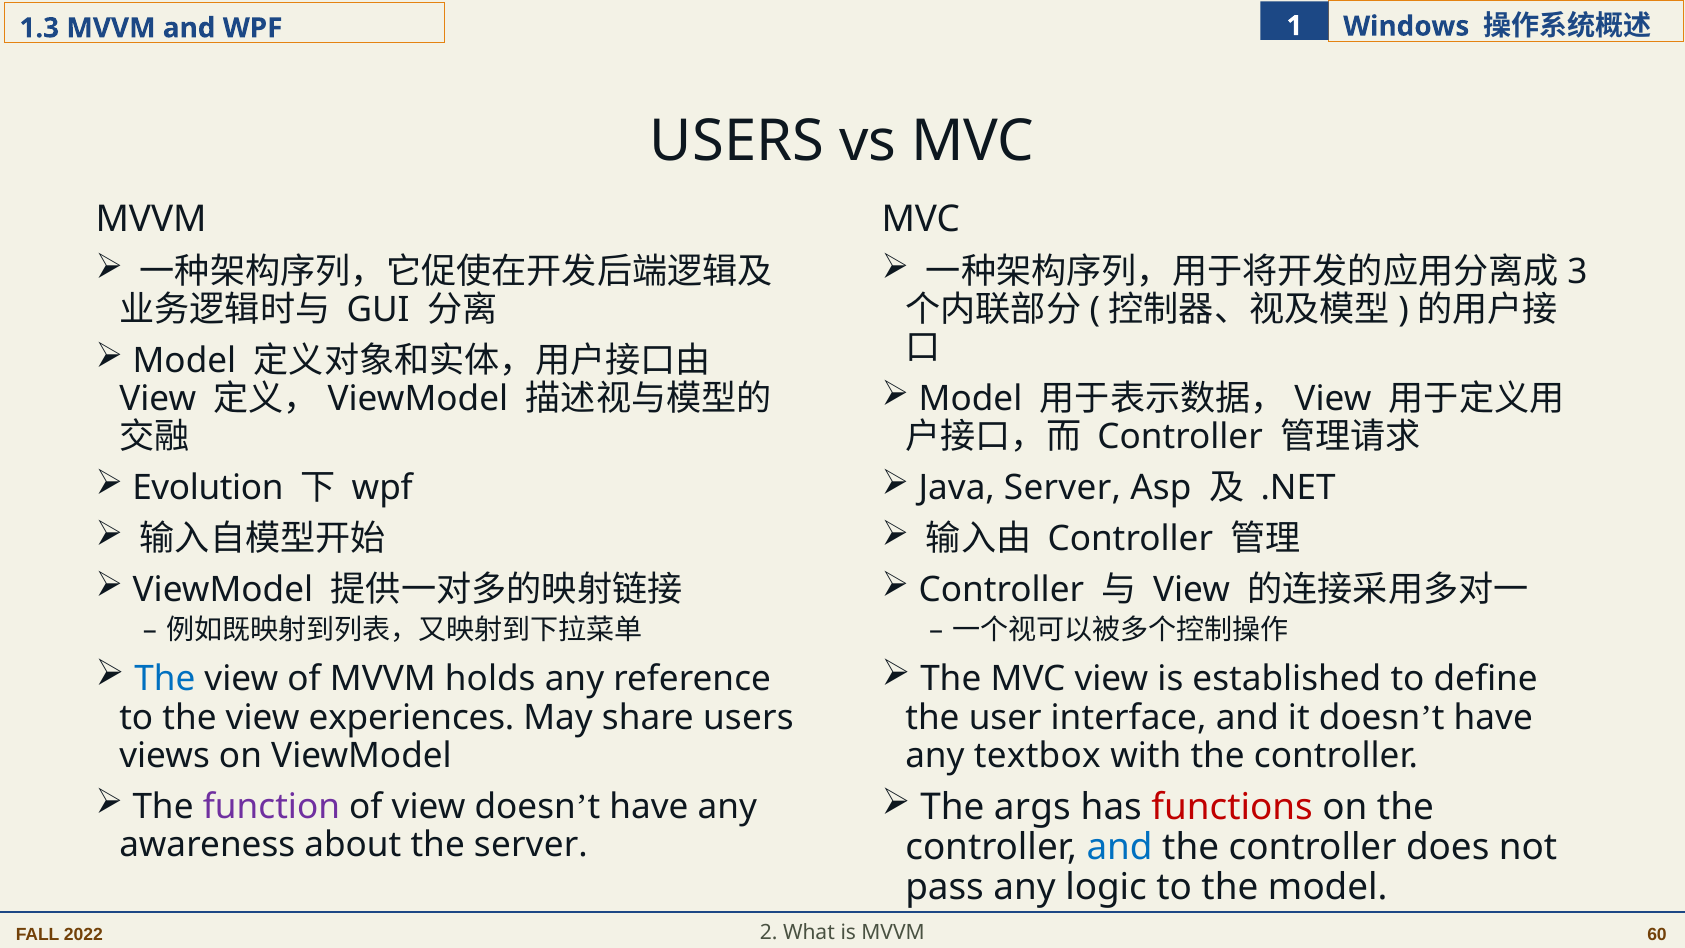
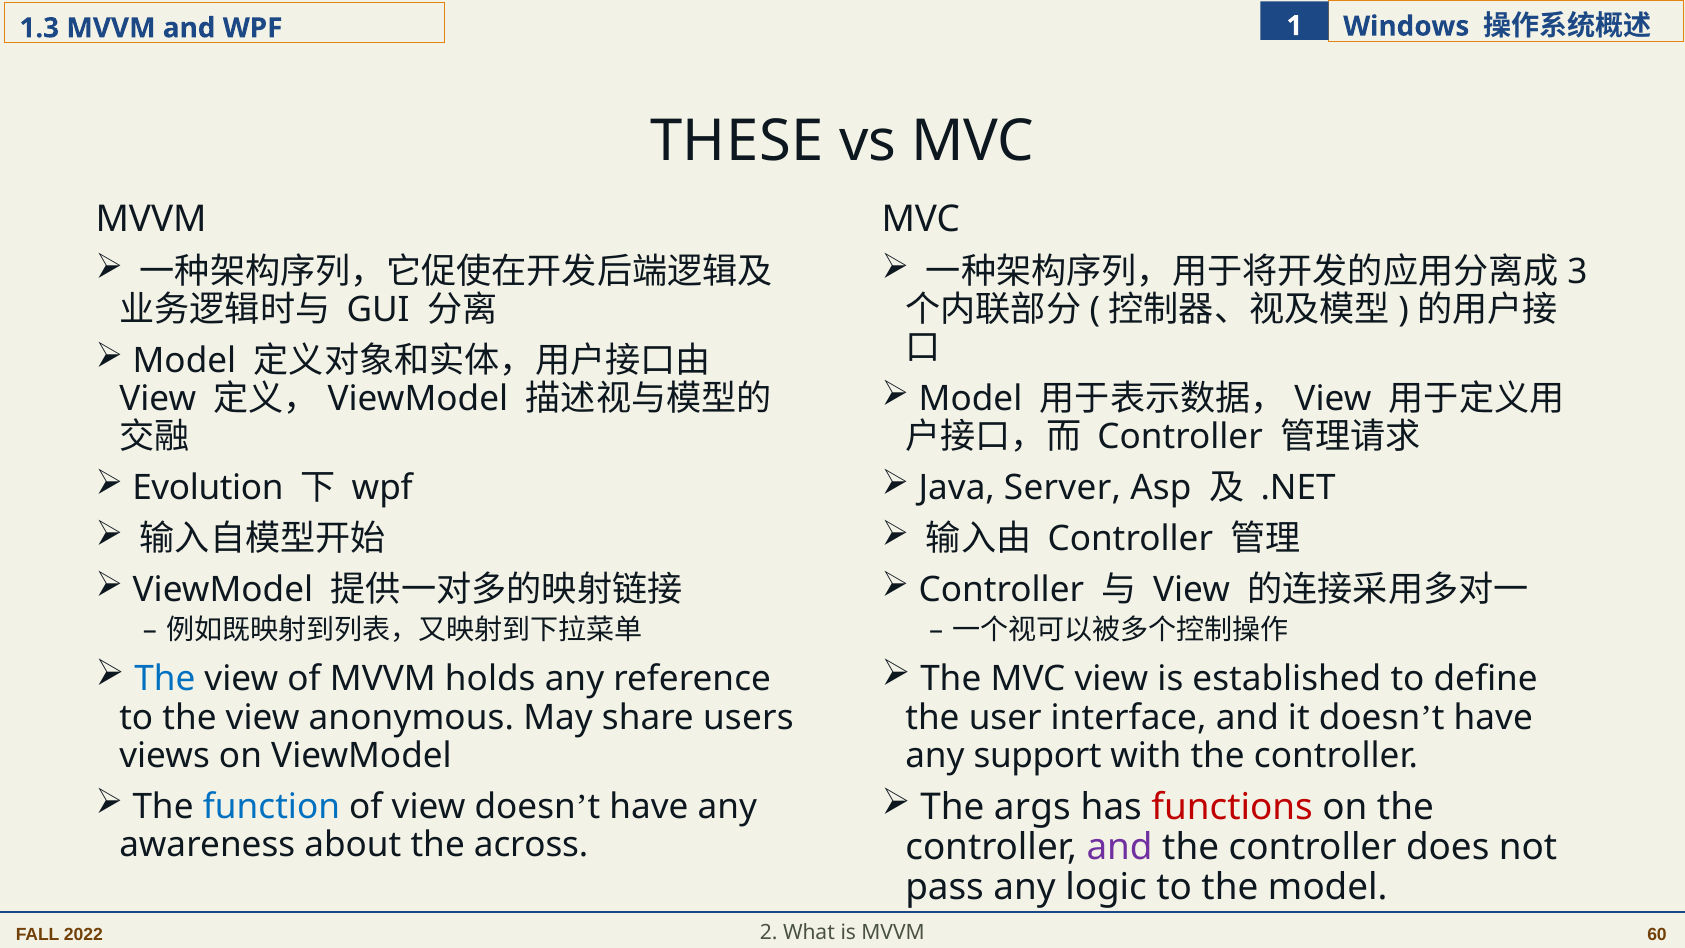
USERS at (737, 142): USERS -> THESE
experiences: experiences -> anonymous
textbox: textbox -> support
function colour: purple -> blue
the server: server -> across
and at (1120, 847) colour: blue -> purple
